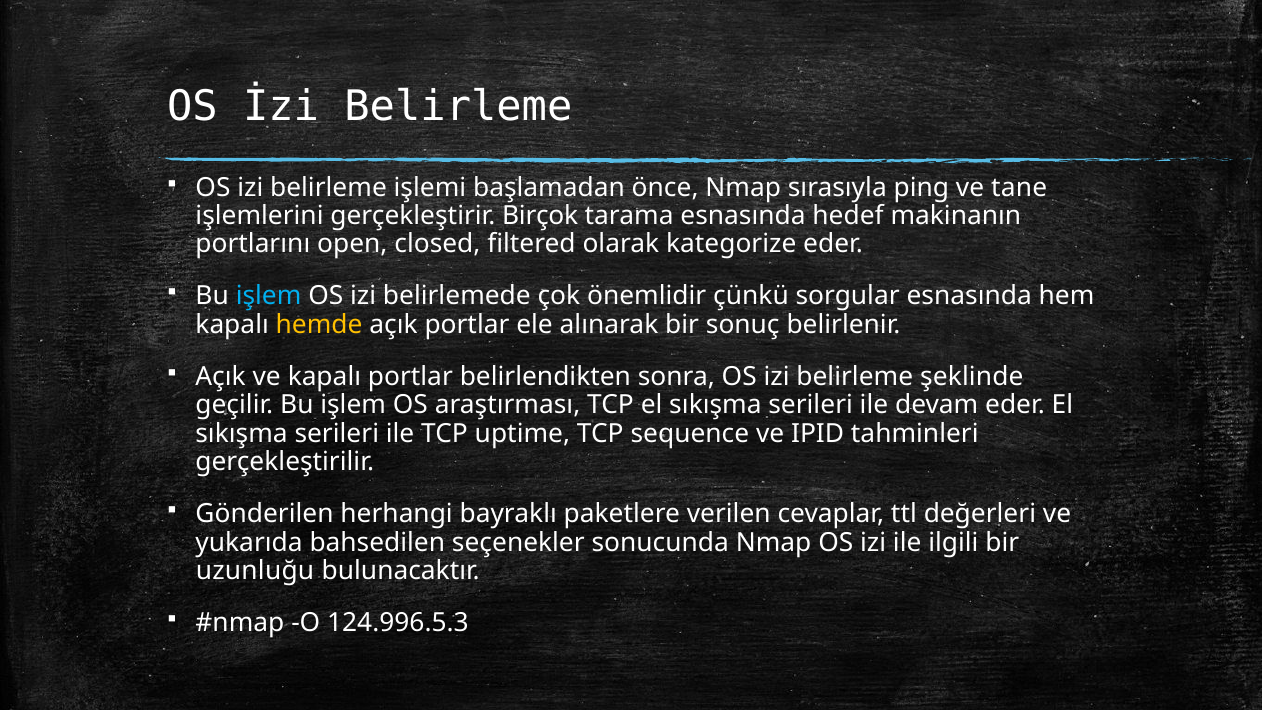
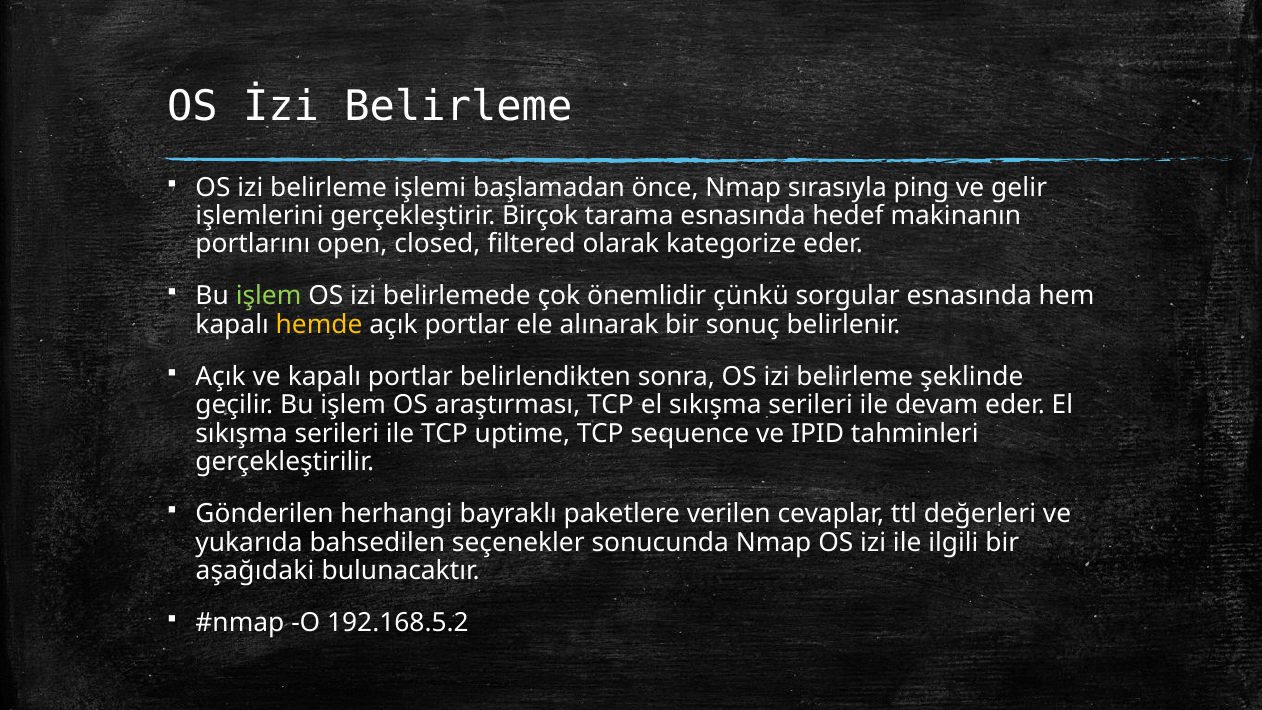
tane: tane -> gelir
işlem at (269, 296) colour: light blue -> light green
uzunluğu: uzunluğu -> aşağıdaki
124.996.5.3: 124.996.5.3 -> 192.168.5.2
